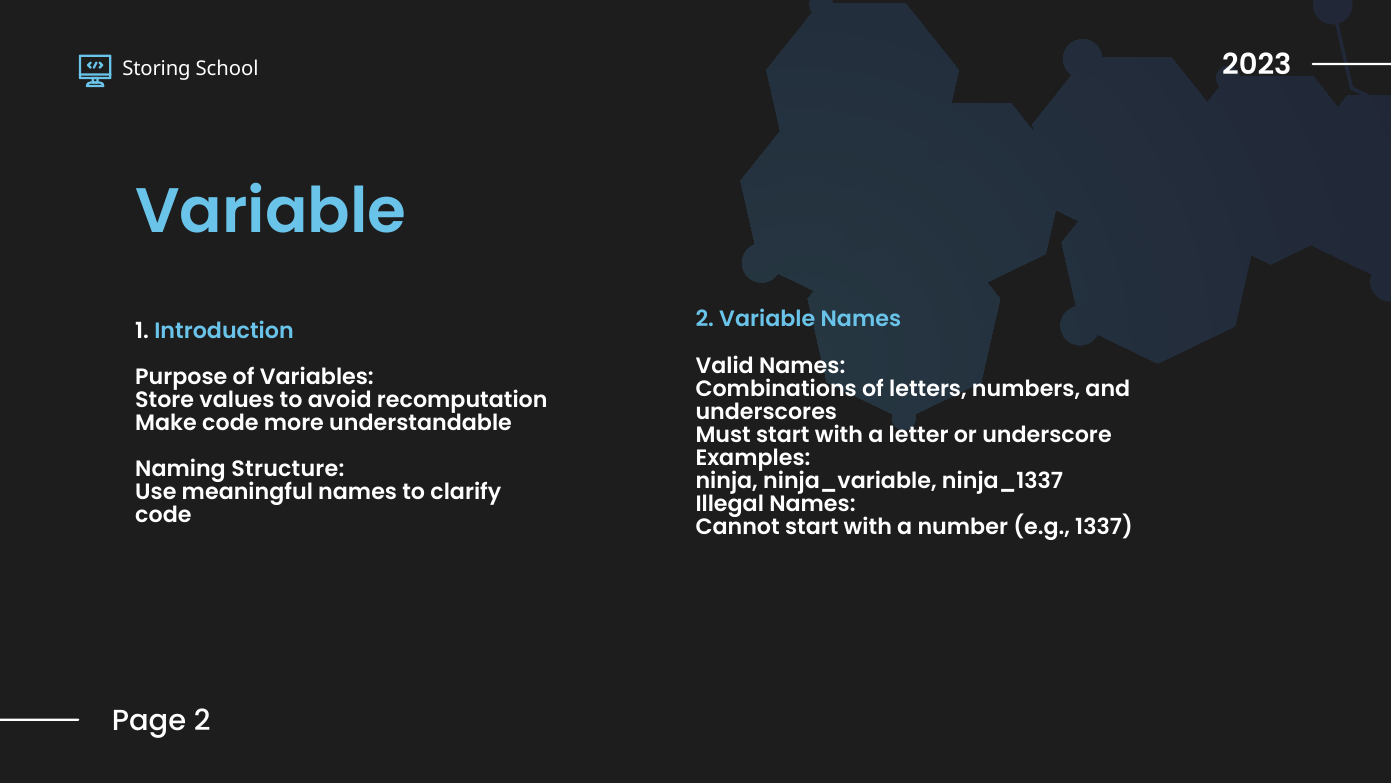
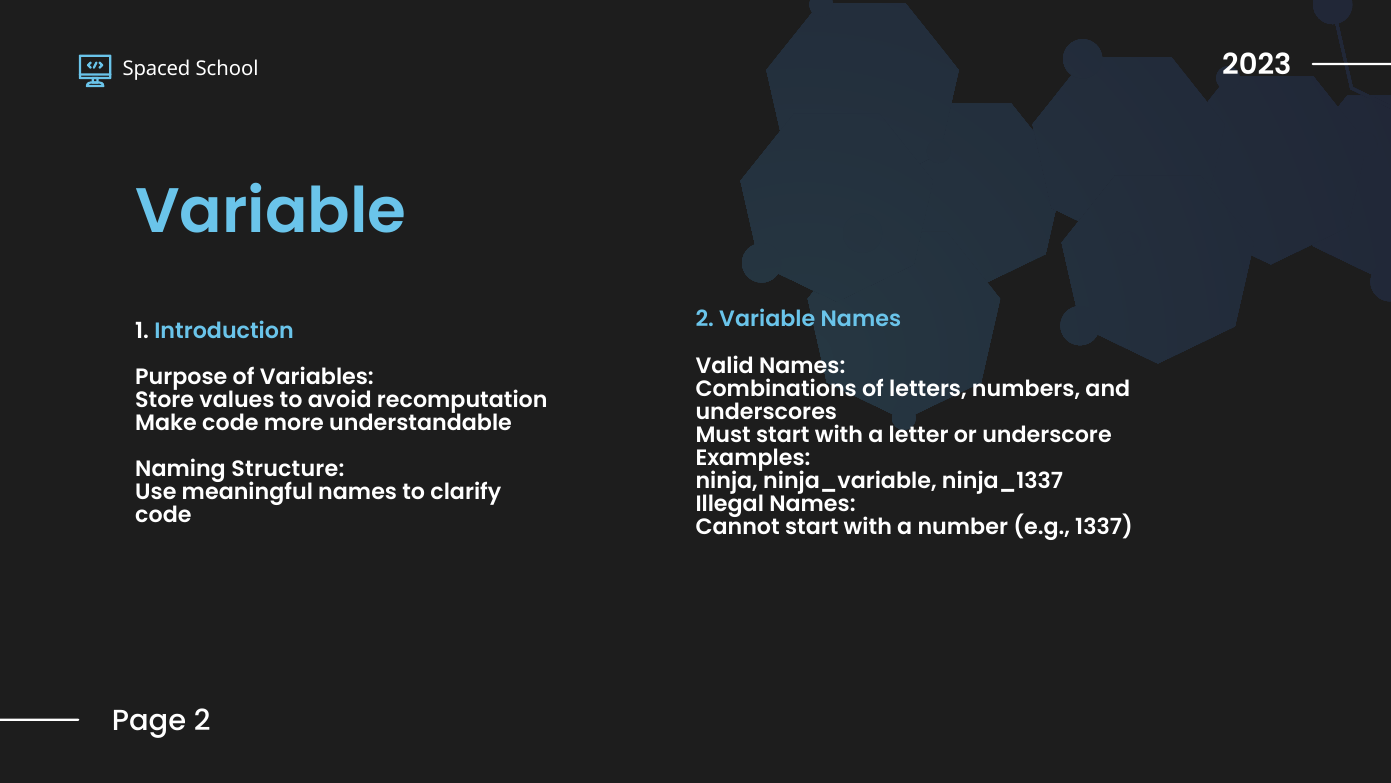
Storing: Storing -> Spaced
